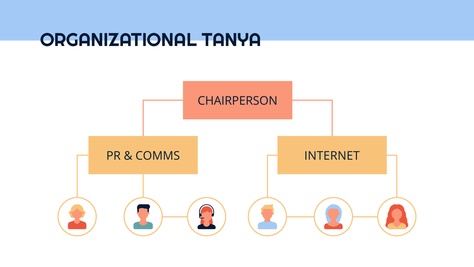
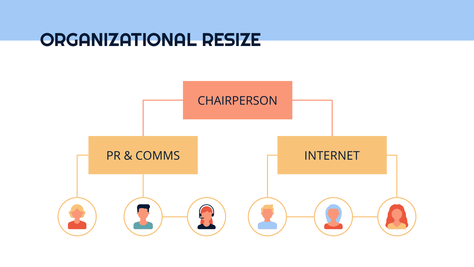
TANYA: TANYA -> RESIZE
